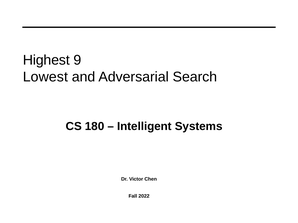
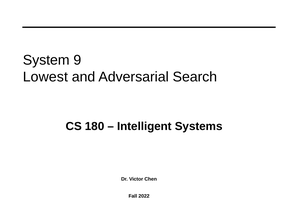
Highest: Highest -> System
